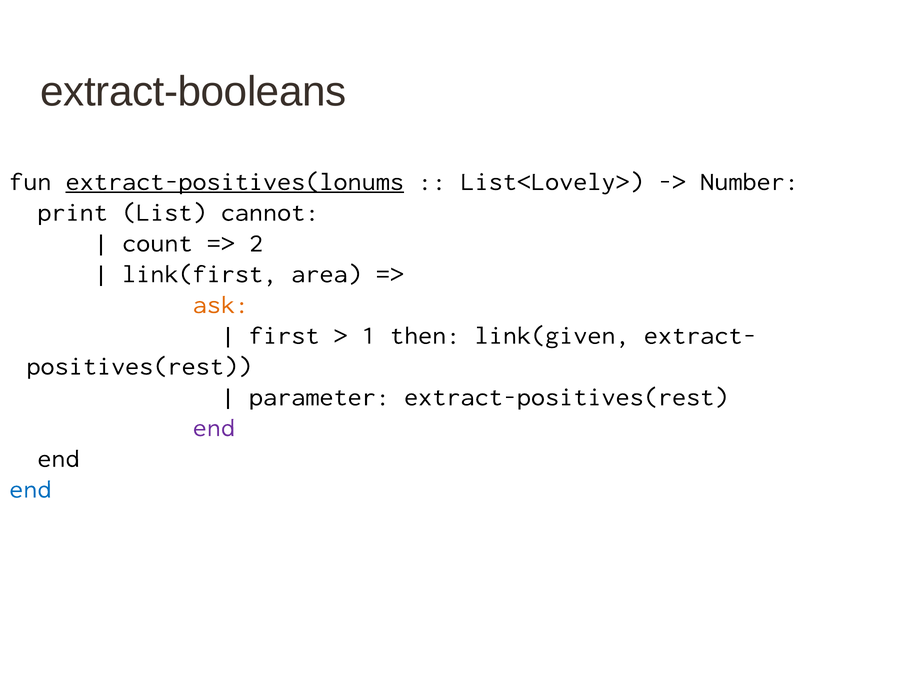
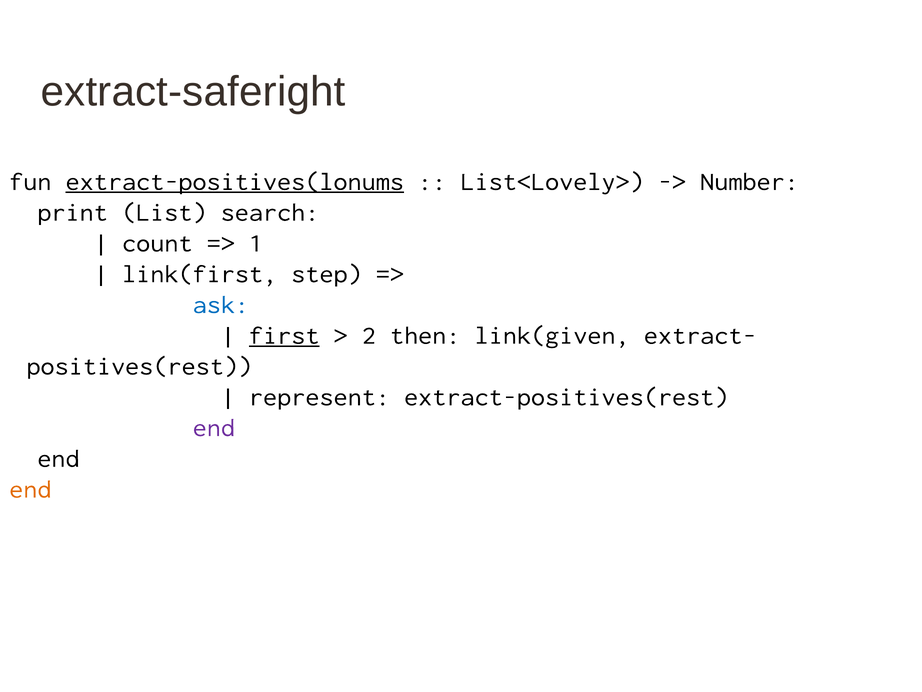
extract-booleans: extract-booleans -> extract-saferight
cannot: cannot -> search
2: 2 -> 1
area: area -> step
ask colour: orange -> blue
first underline: none -> present
1: 1 -> 2
parameter: parameter -> represent
end at (30, 489) colour: blue -> orange
